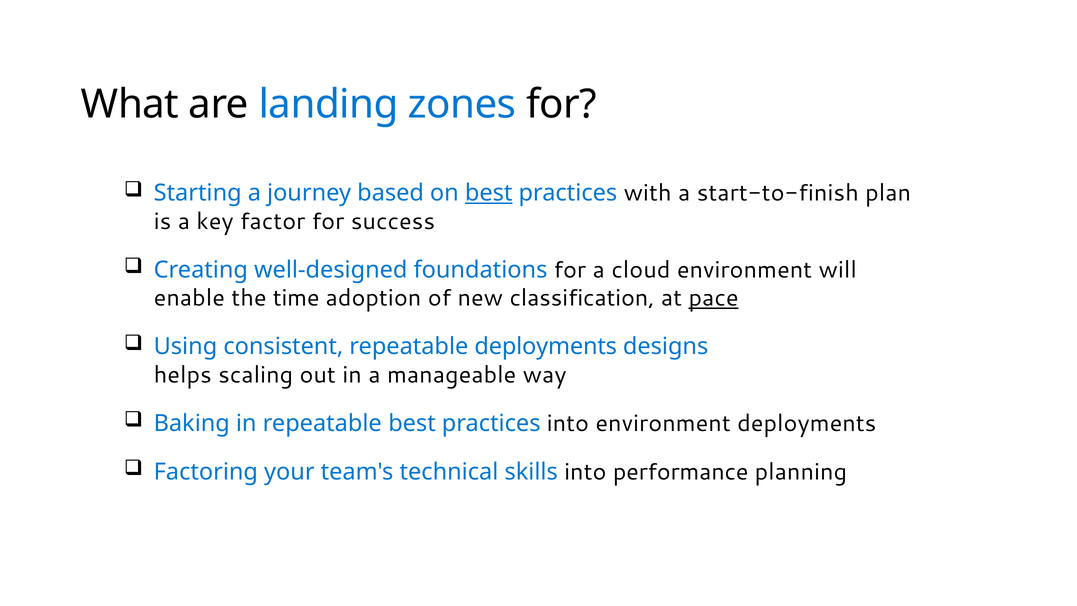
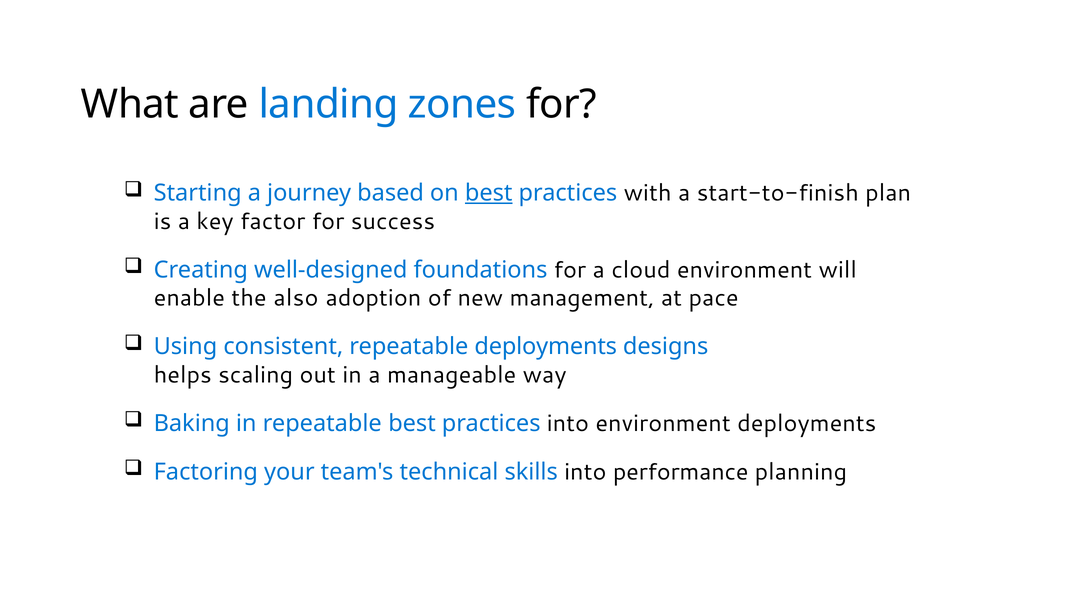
time: time -> also
classification: classification -> management
pace underline: present -> none
